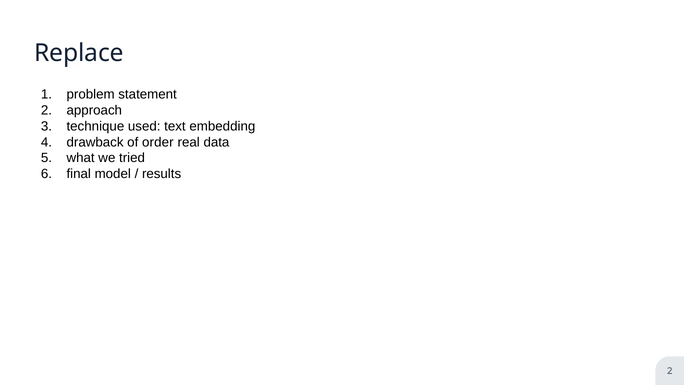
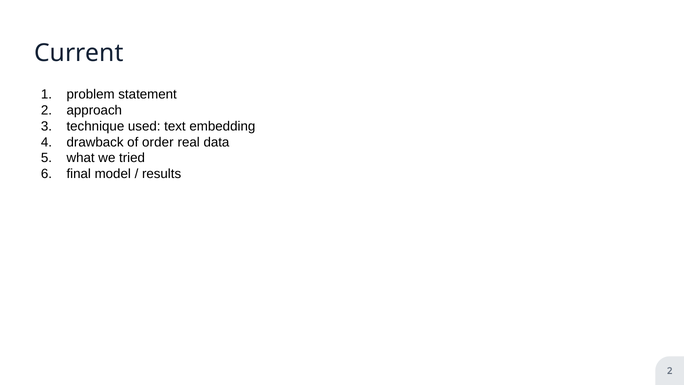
Replace: Replace -> Current
